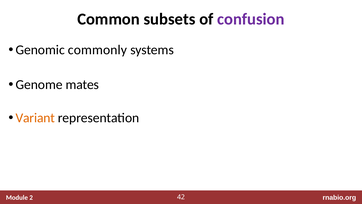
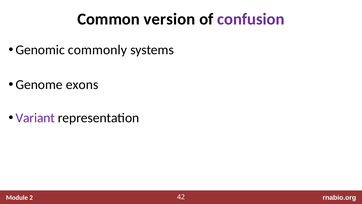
subsets: subsets -> version
mates: mates -> exons
Variant colour: orange -> purple
